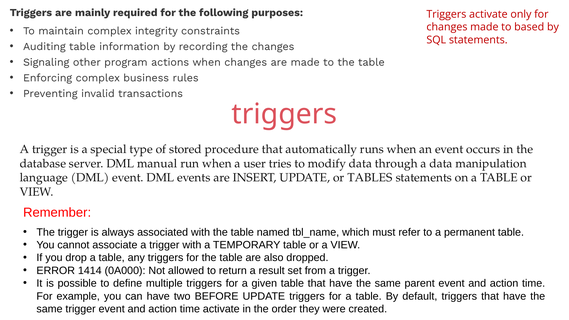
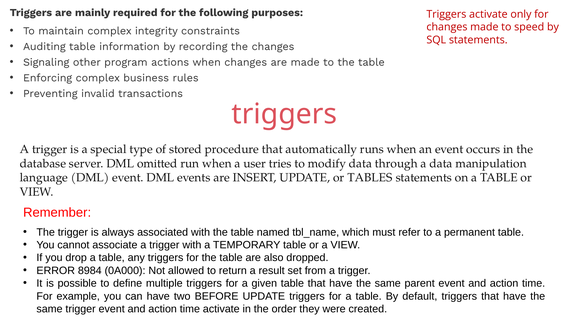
based: based -> speed
manual: manual -> omitted
1414: 1414 -> 8984
